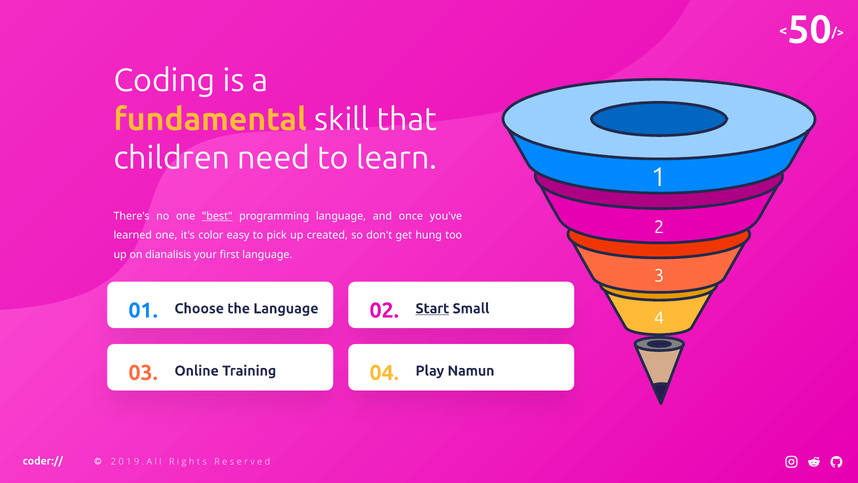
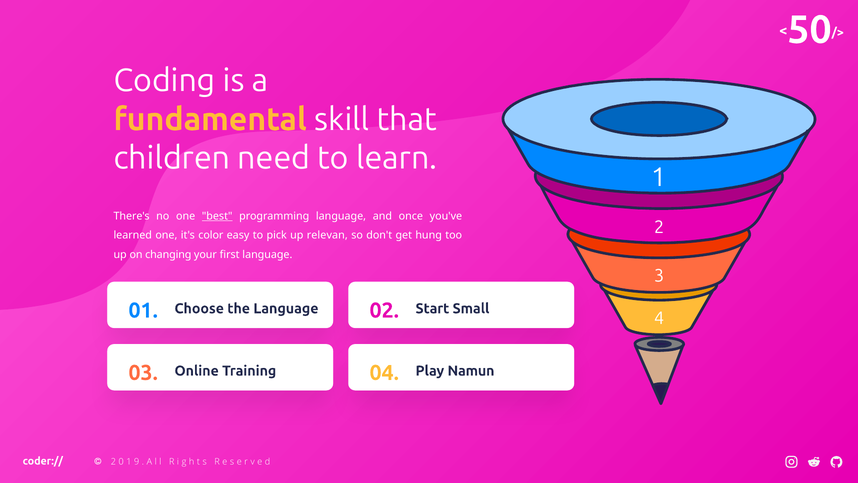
created: created -> relevan
dianalisis: dianalisis -> changing
Start underline: present -> none
